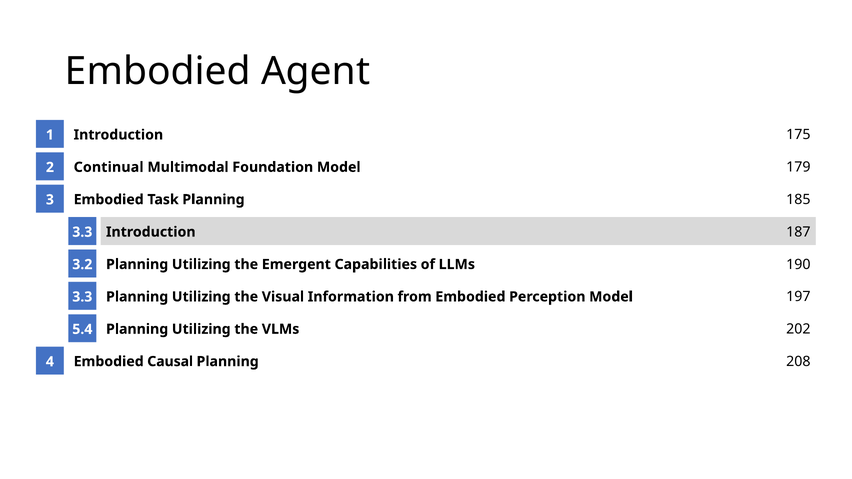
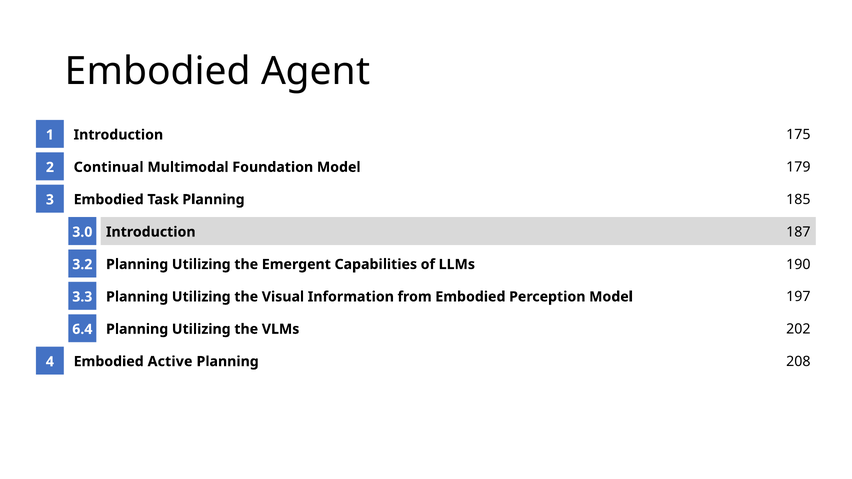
3.3 at (82, 232): 3.3 -> 3.0
5.4: 5.4 -> 6.4
Causal: Causal -> Active
